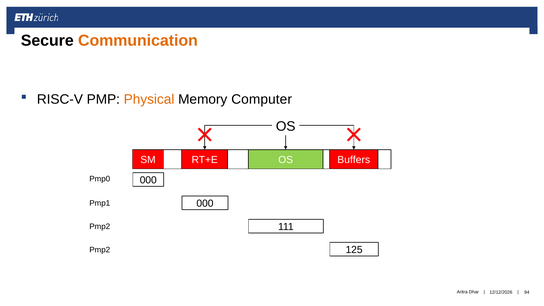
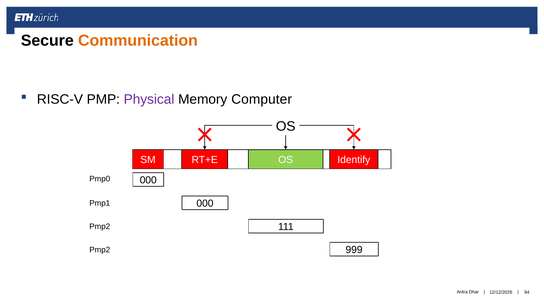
Physical colour: orange -> purple
Buffers: Buffers -> Identify
125: 125 -> 999
